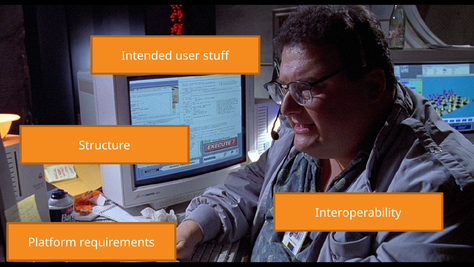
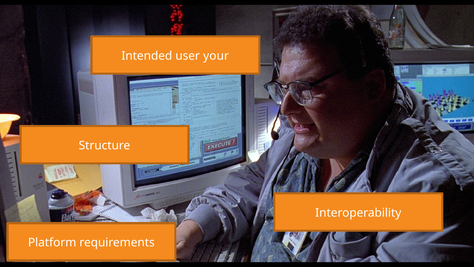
stuff: stuff -> your
